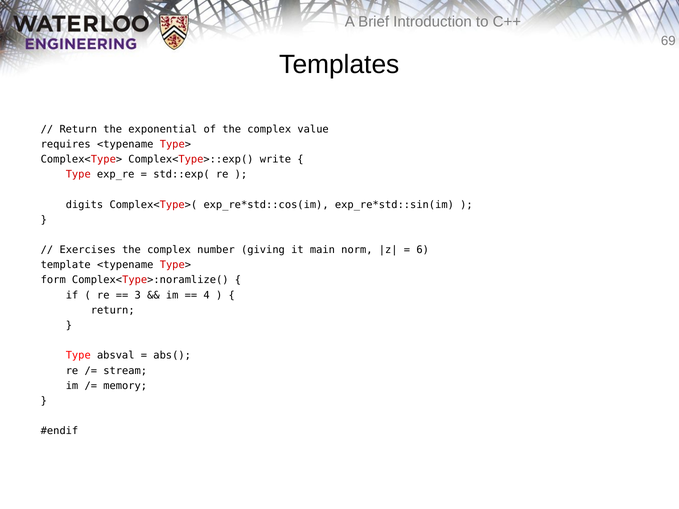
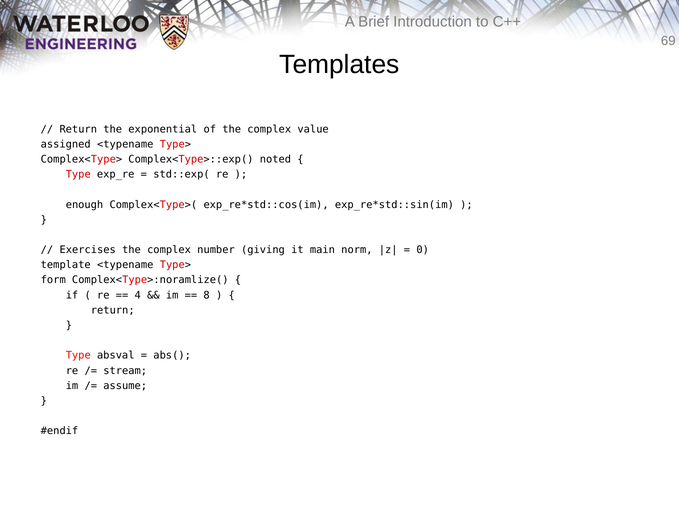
requires: requires -> assigned
write: write -> noted
digits: digits -> enough
6: 6 -> 0
3: 3 -> 4
4: 4 -> 8
memory: memory -> assume
